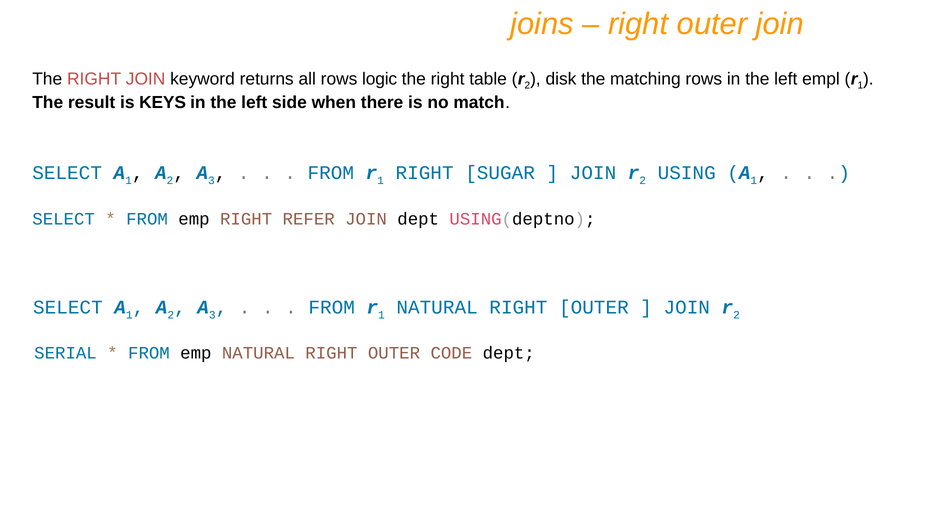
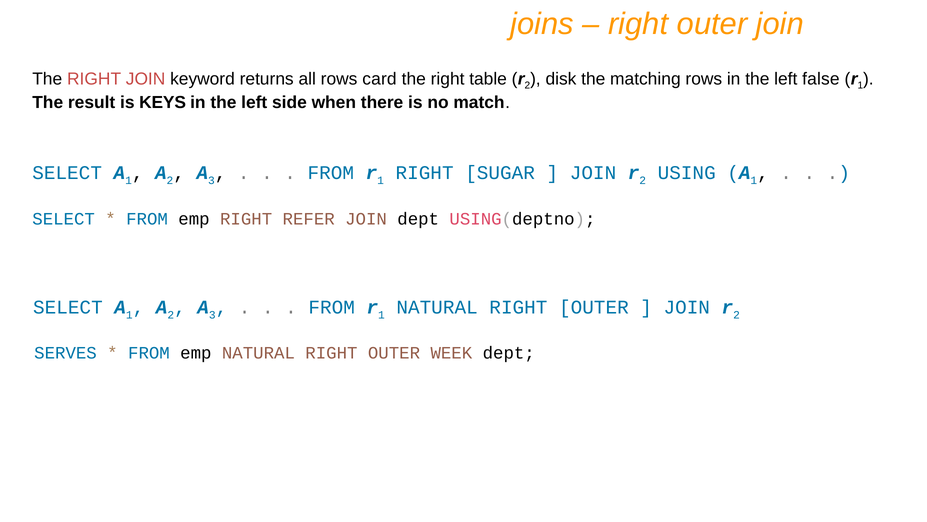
logic: logic -> card
empl: empl -> false
SERIAL: SERIAL -> SERVES
CODE: CODE -> WEEK
